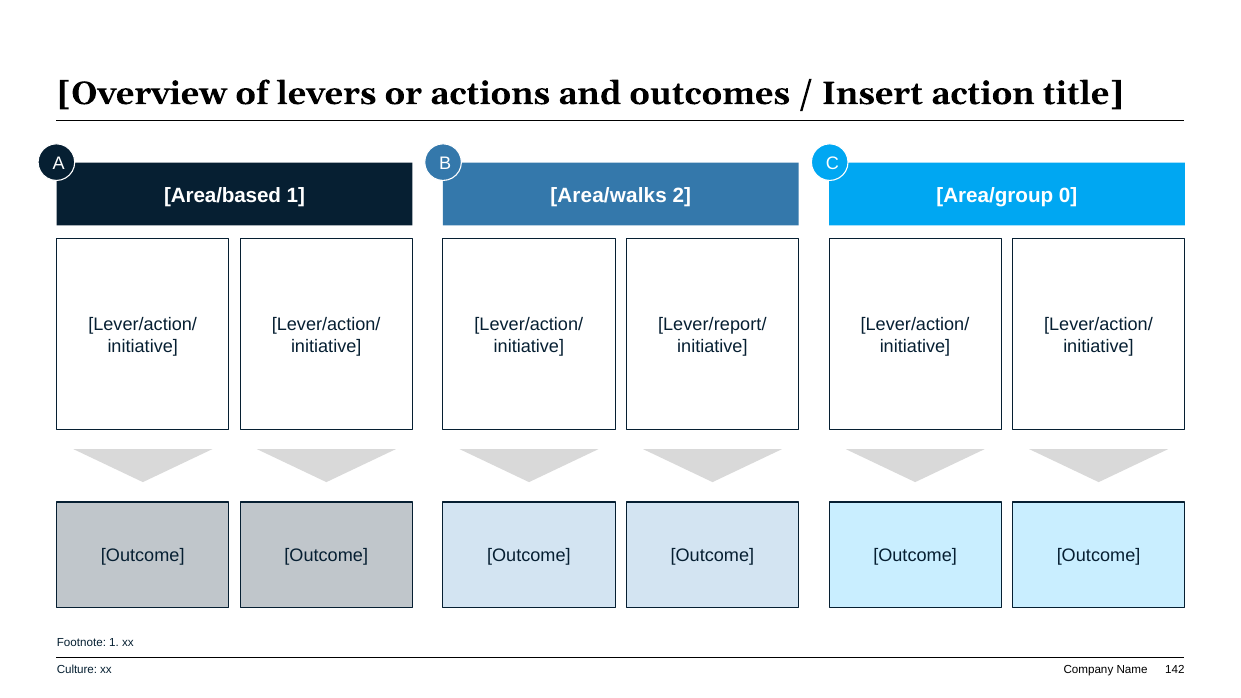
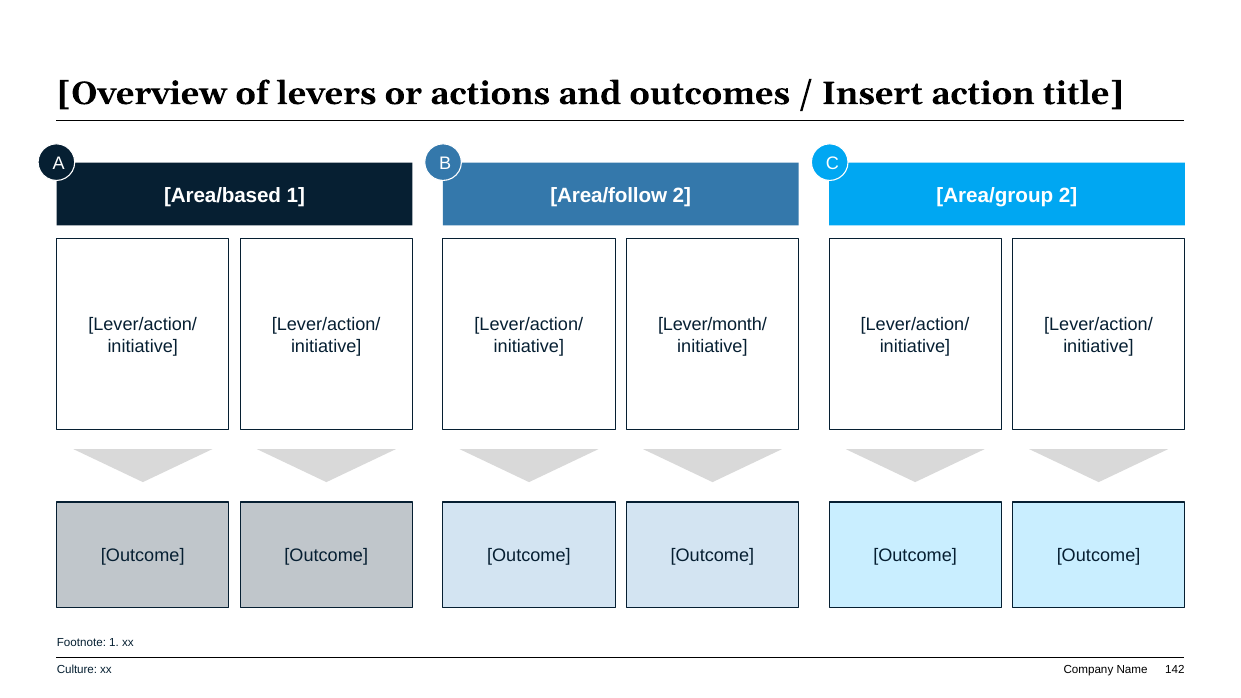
Area/walks: Area/walks -> Area/follow
Area/group 0: 0 -> 2
Lever/report/: Lever/report/ -> Lever/month/
